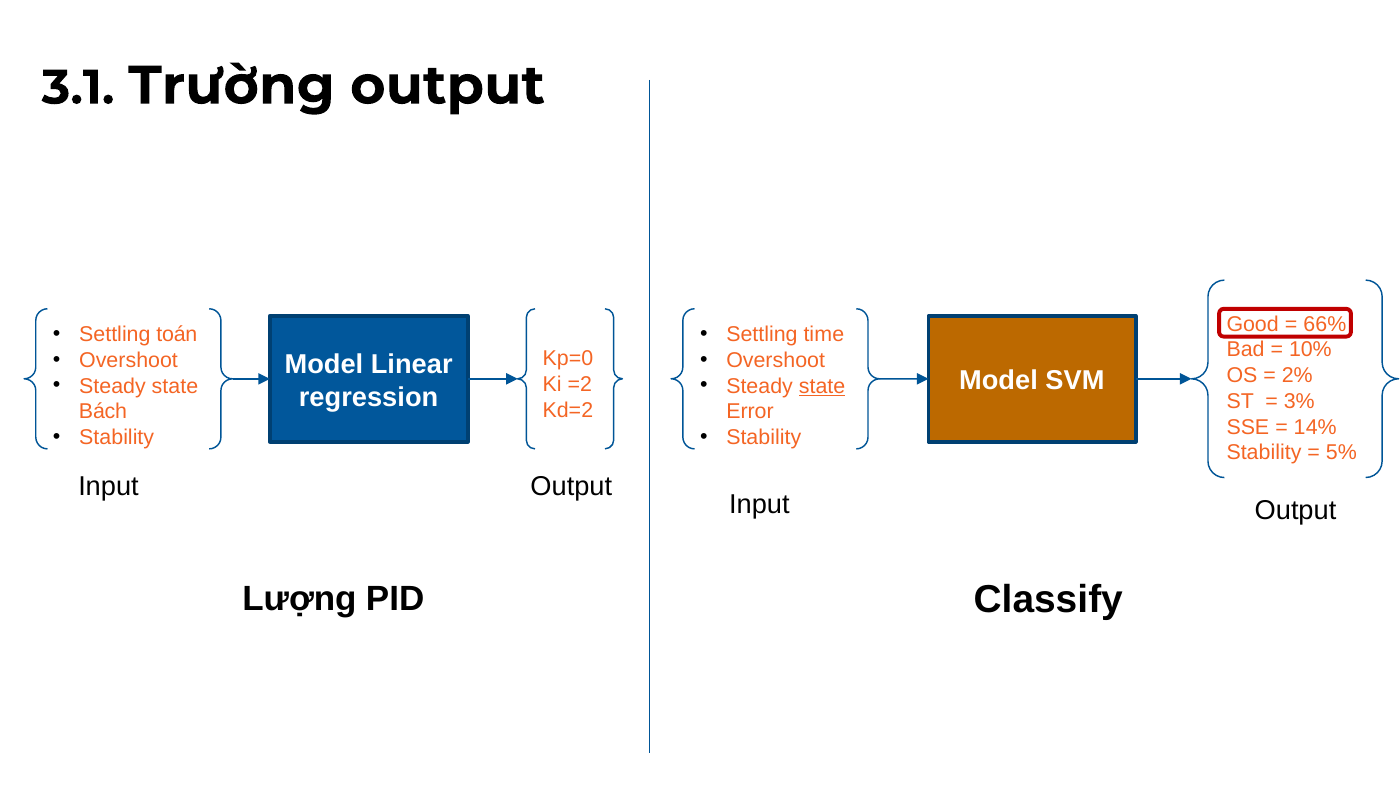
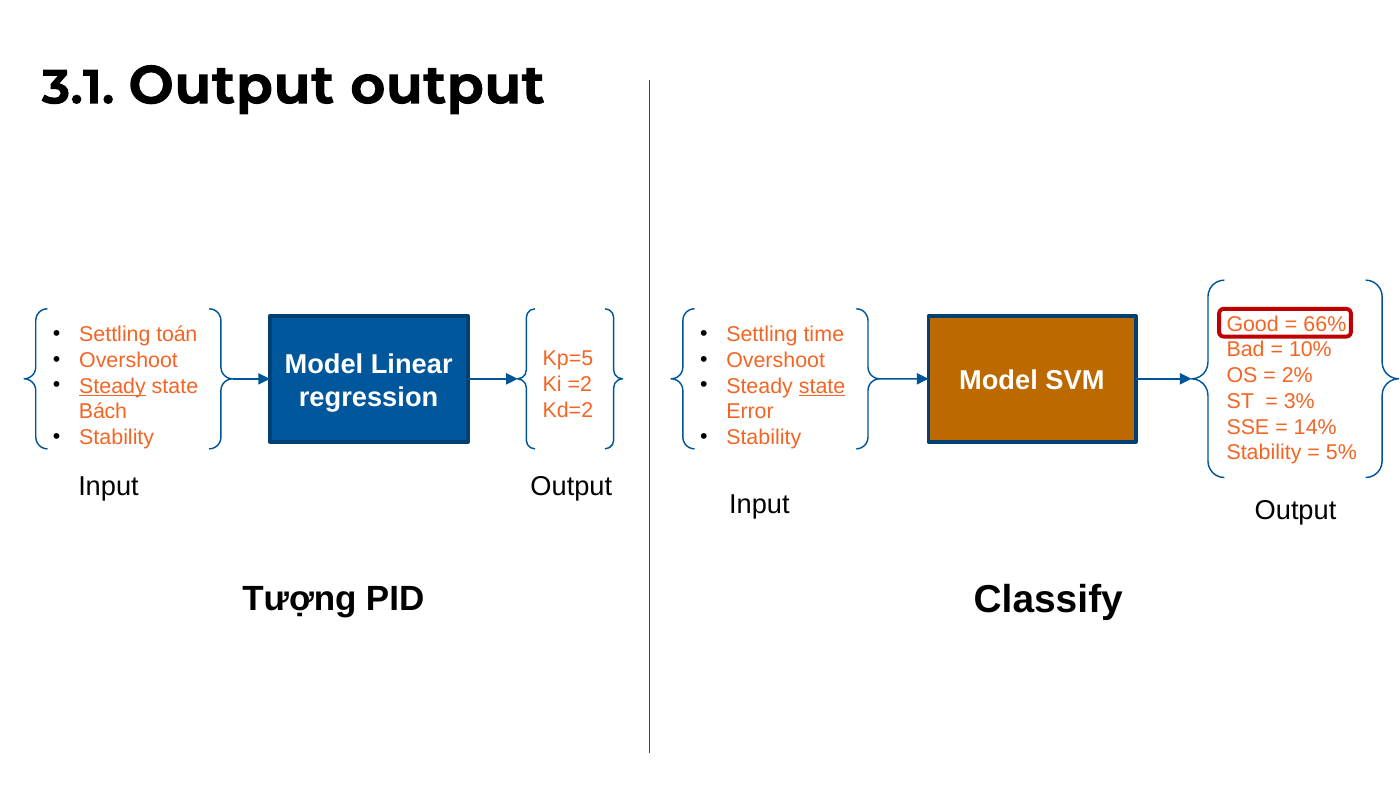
3.1 Trường: Trường -> Output
Kp=0: Kp=0 -> Kp=5
Steady at (113, 386) underline: none -> present
Lượng: Lượng -> Tượng
